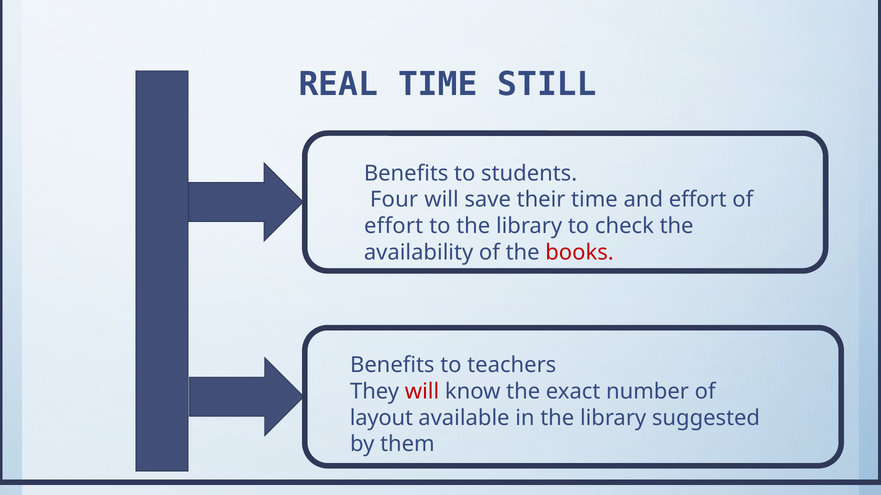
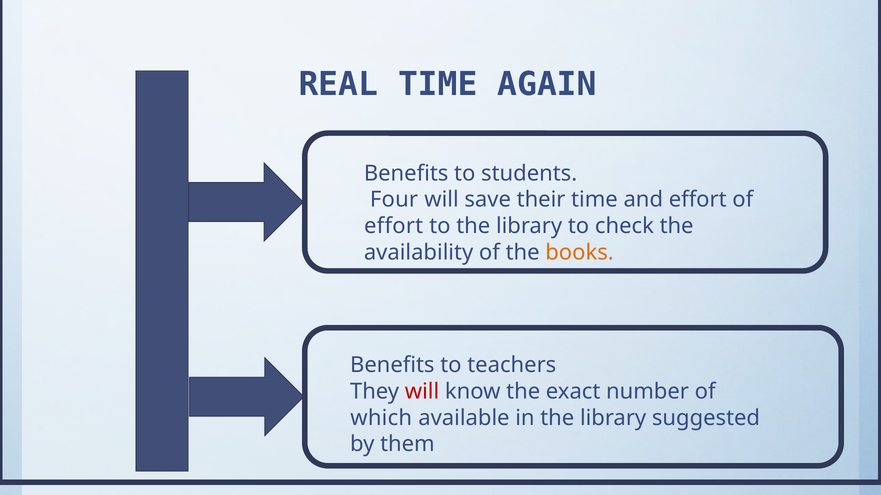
STILL: STILL -> AGAIN
books colour: red -> orange
layout: layout -> which
